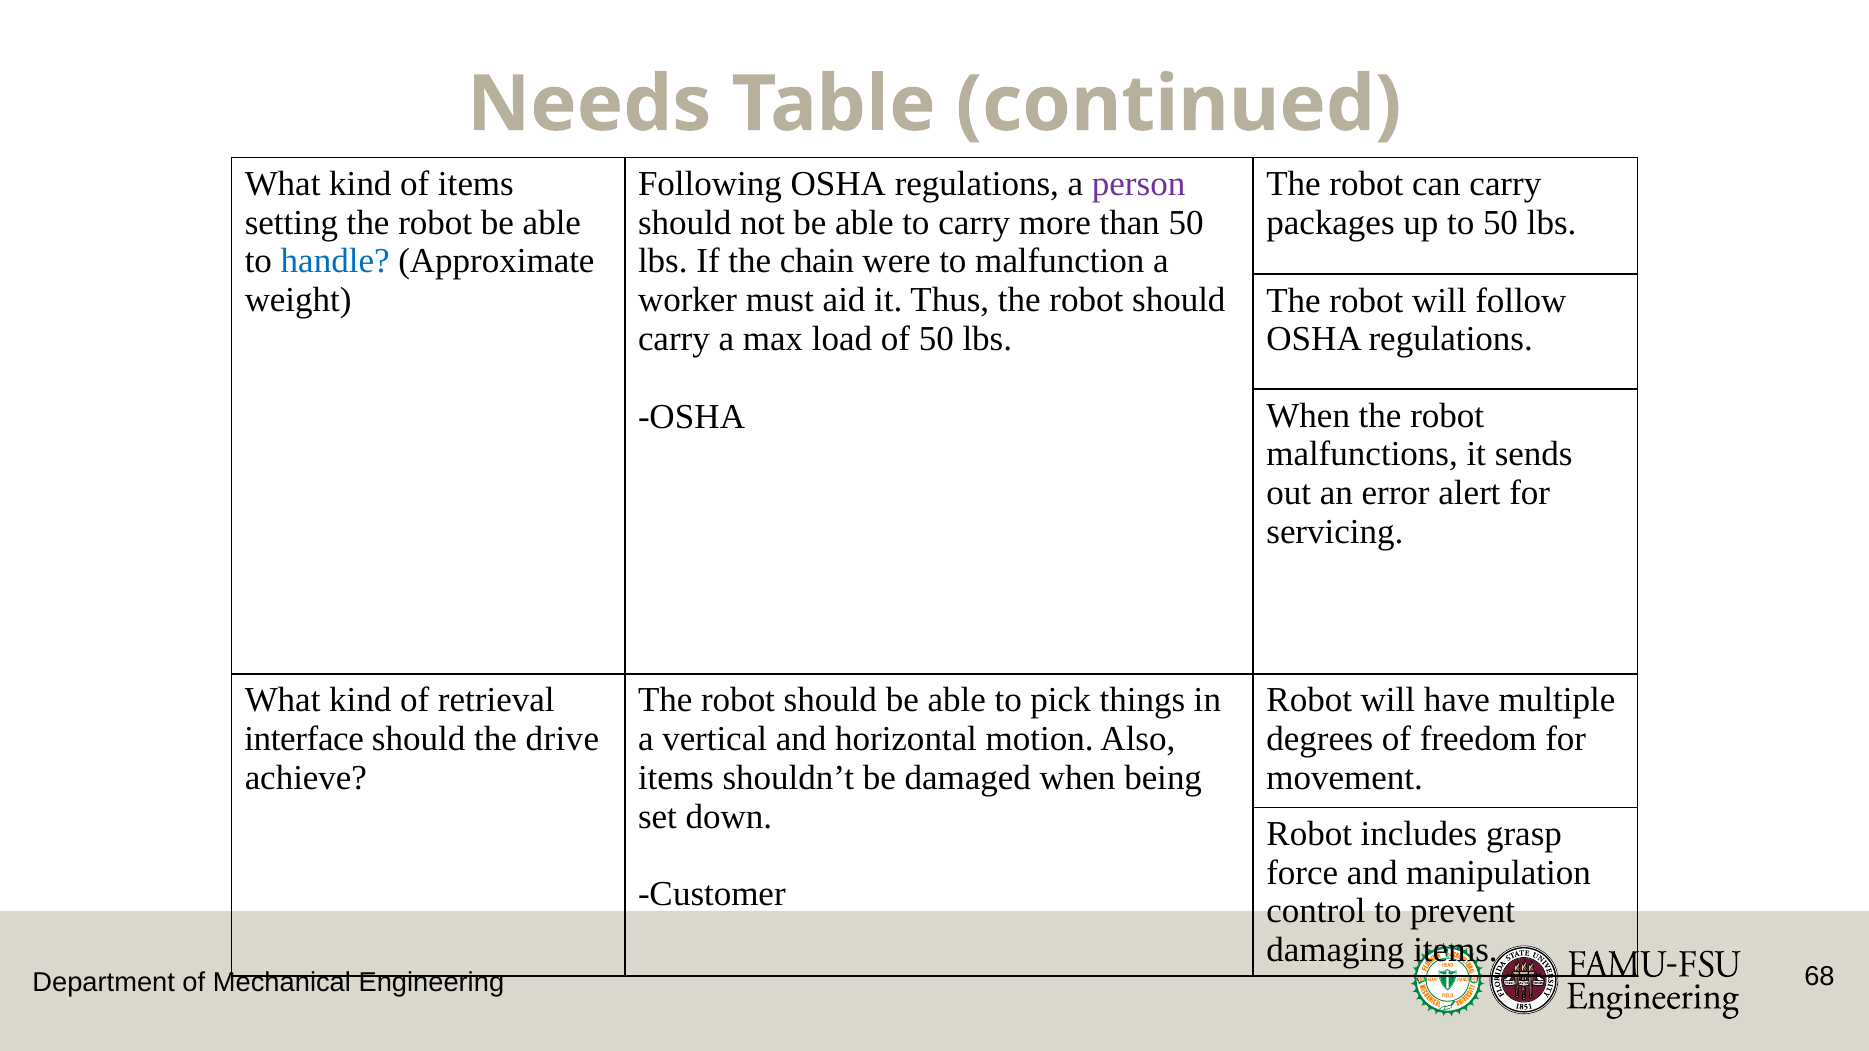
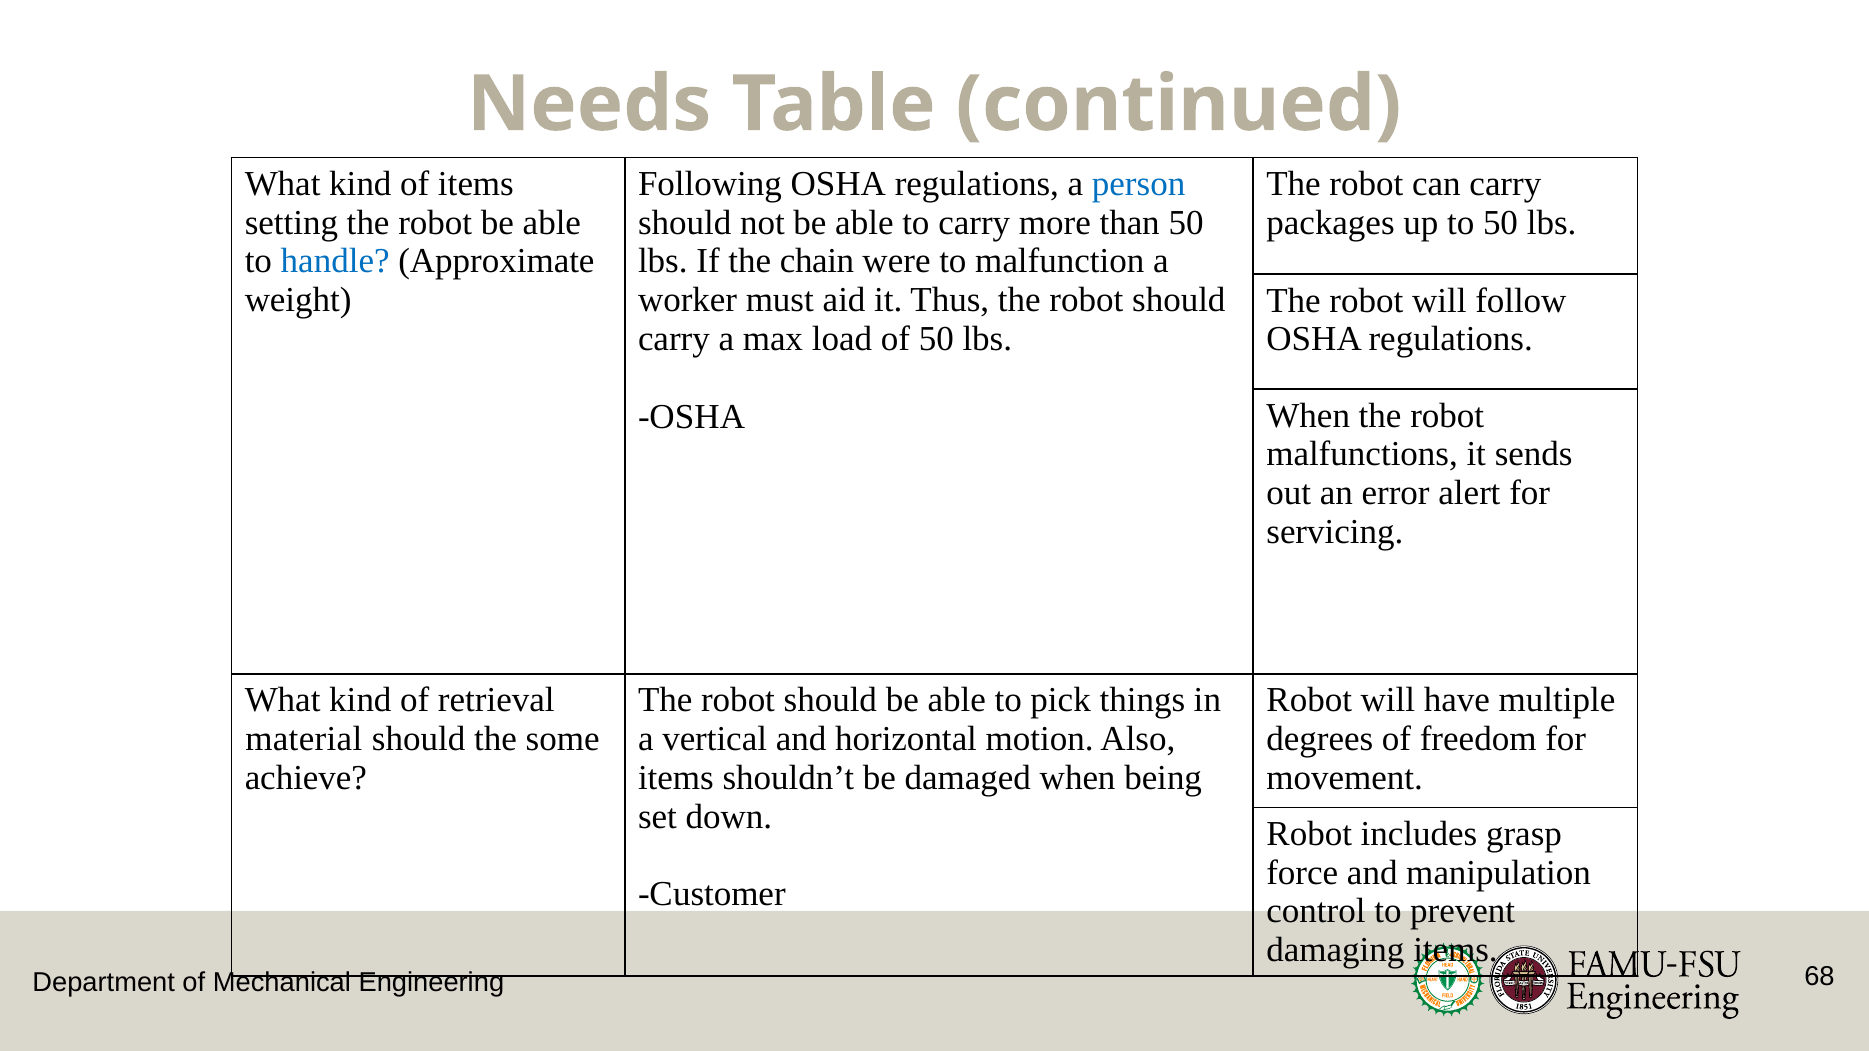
person colour: purple -> blue
interface: interface -> material
drive: drive -> some
